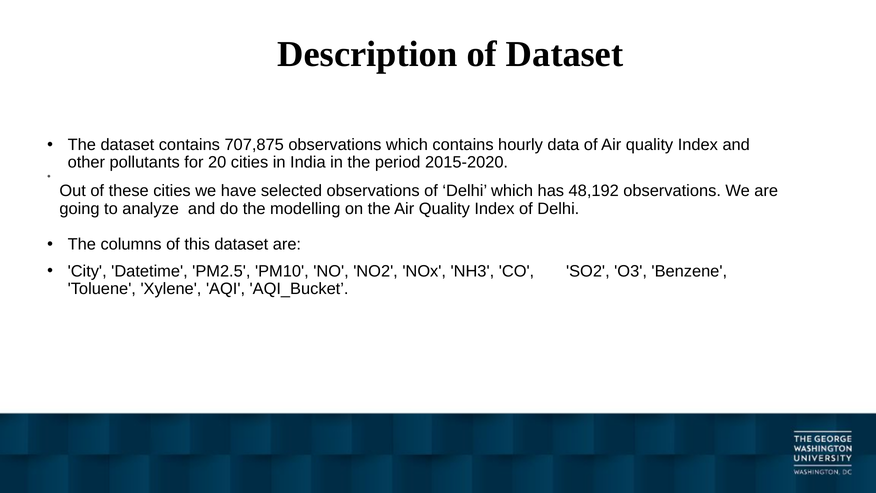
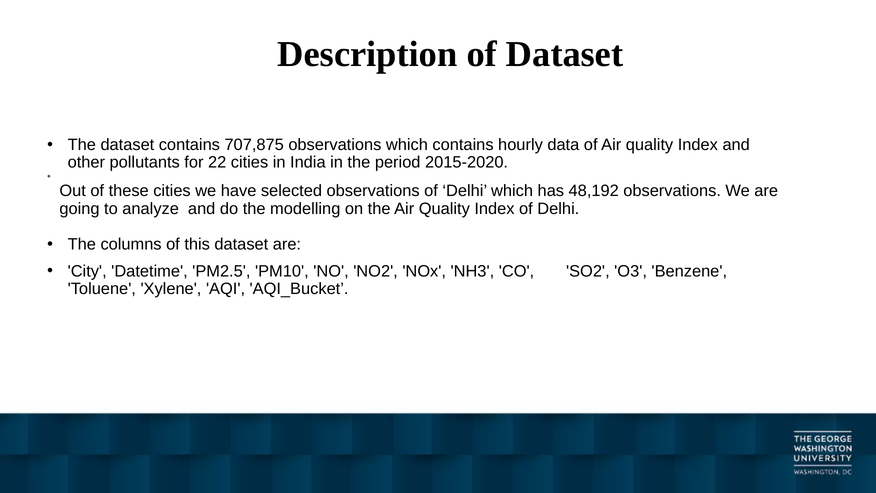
20: 20 -> 22
